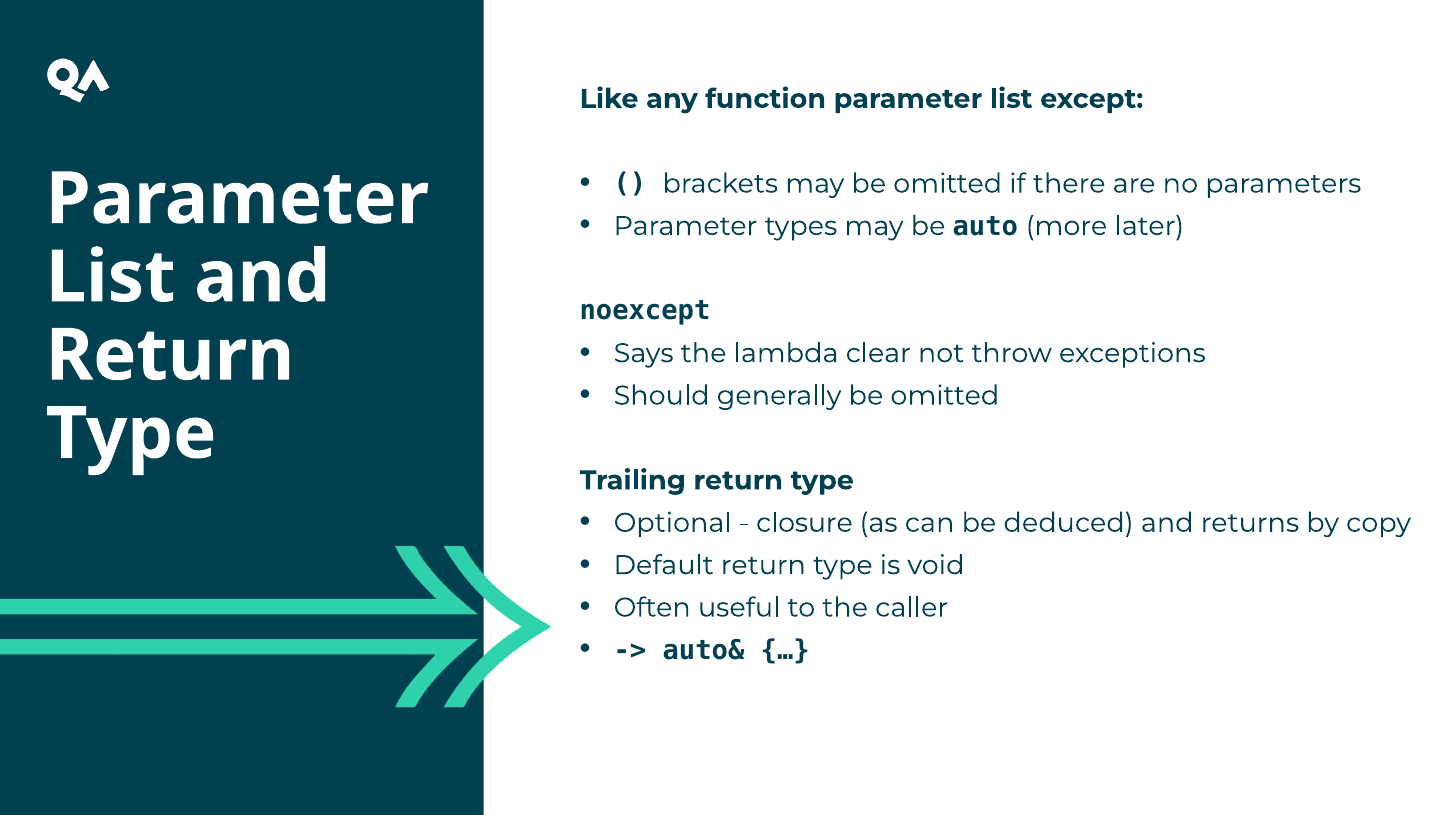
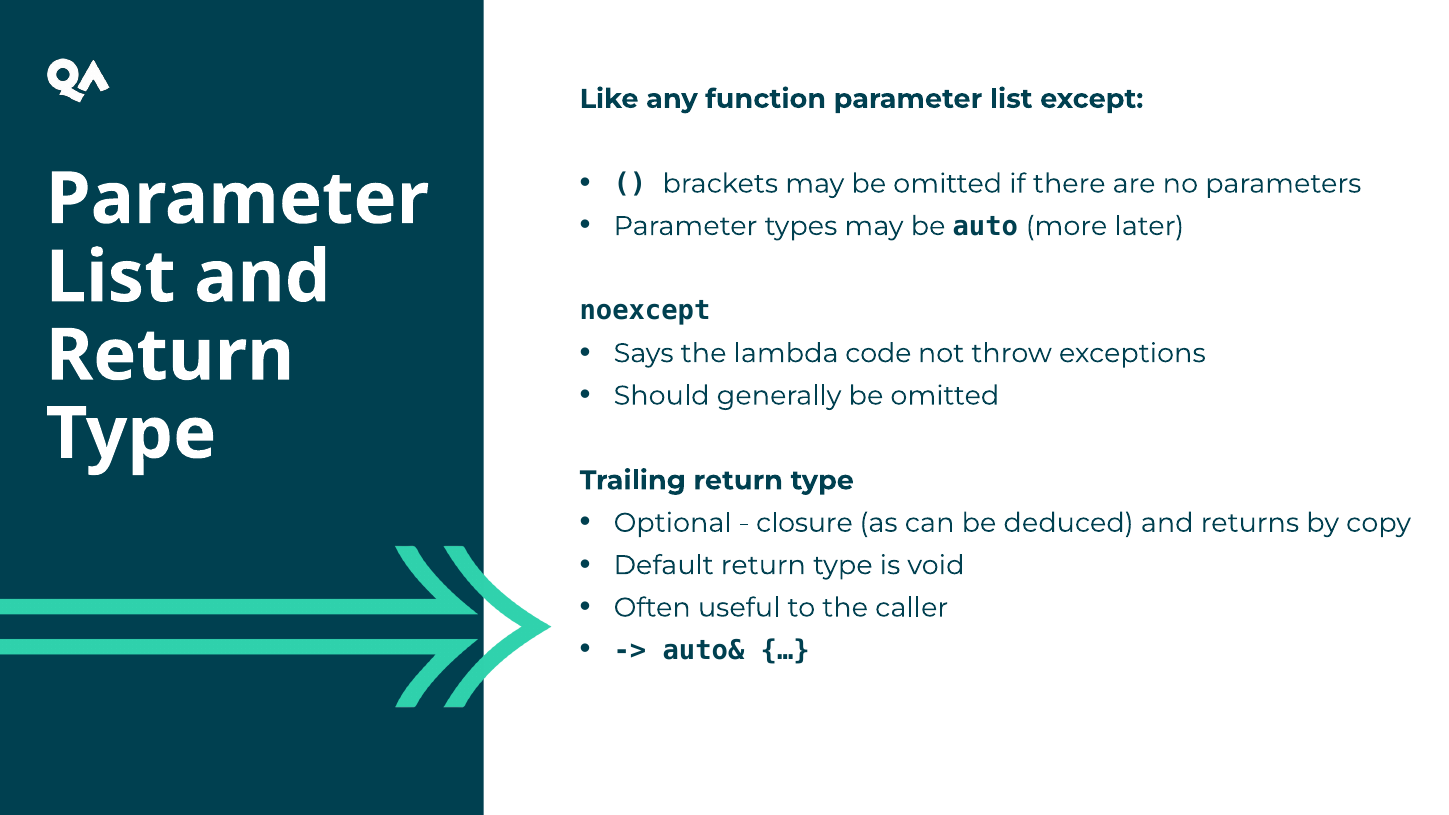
clear: clear -> code
